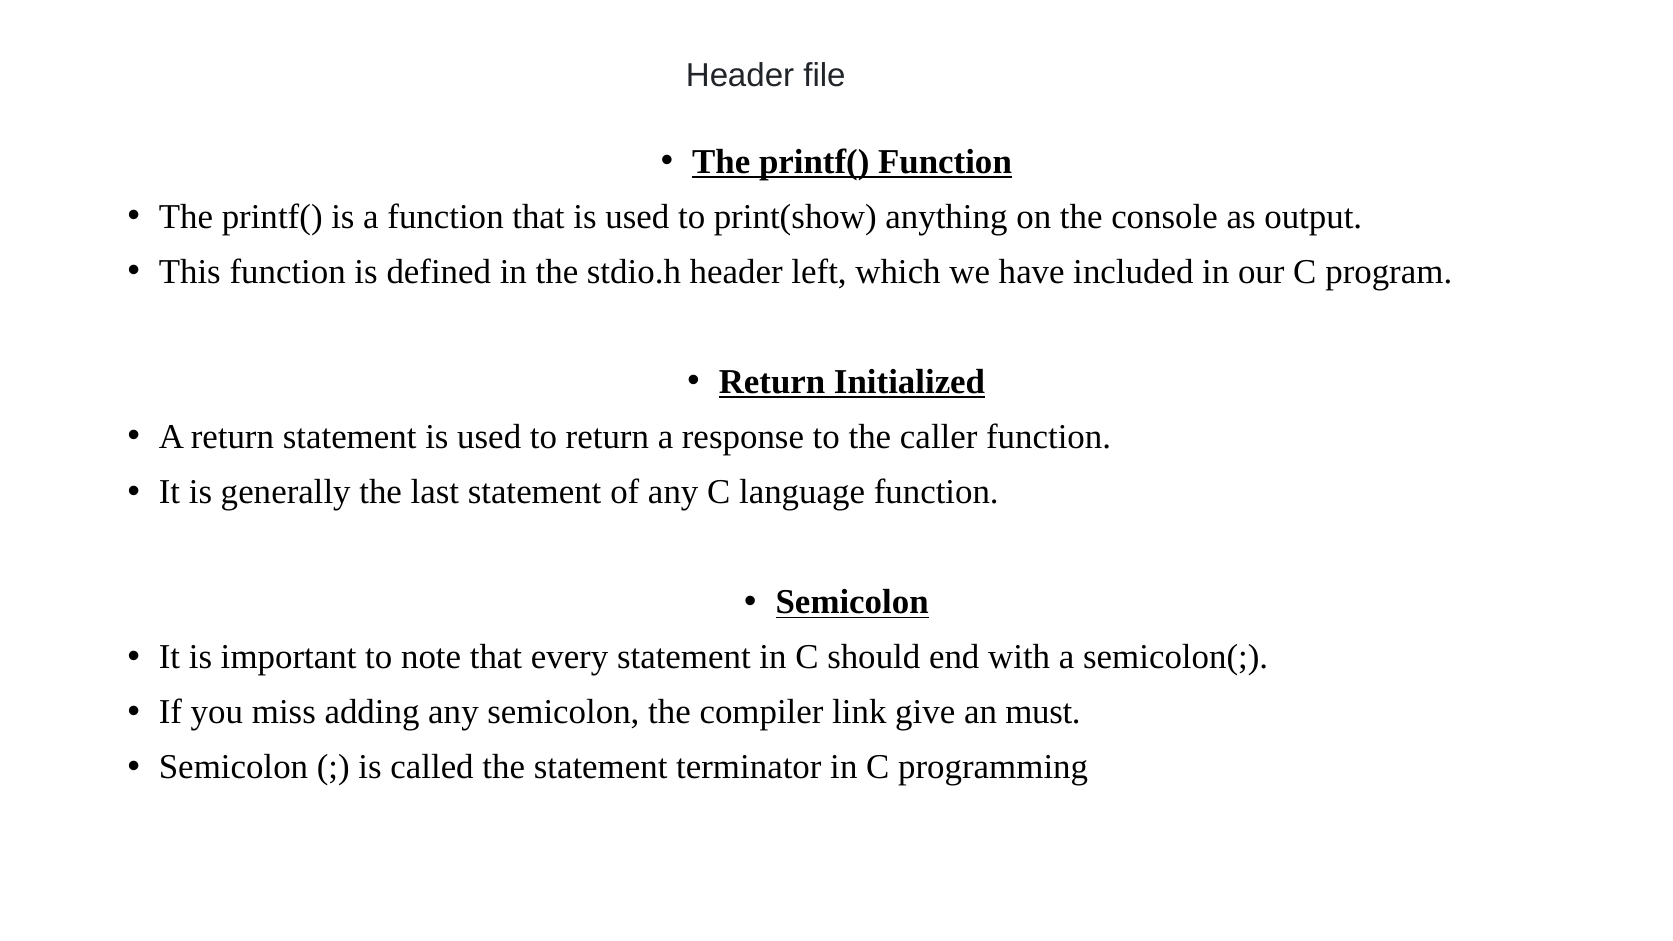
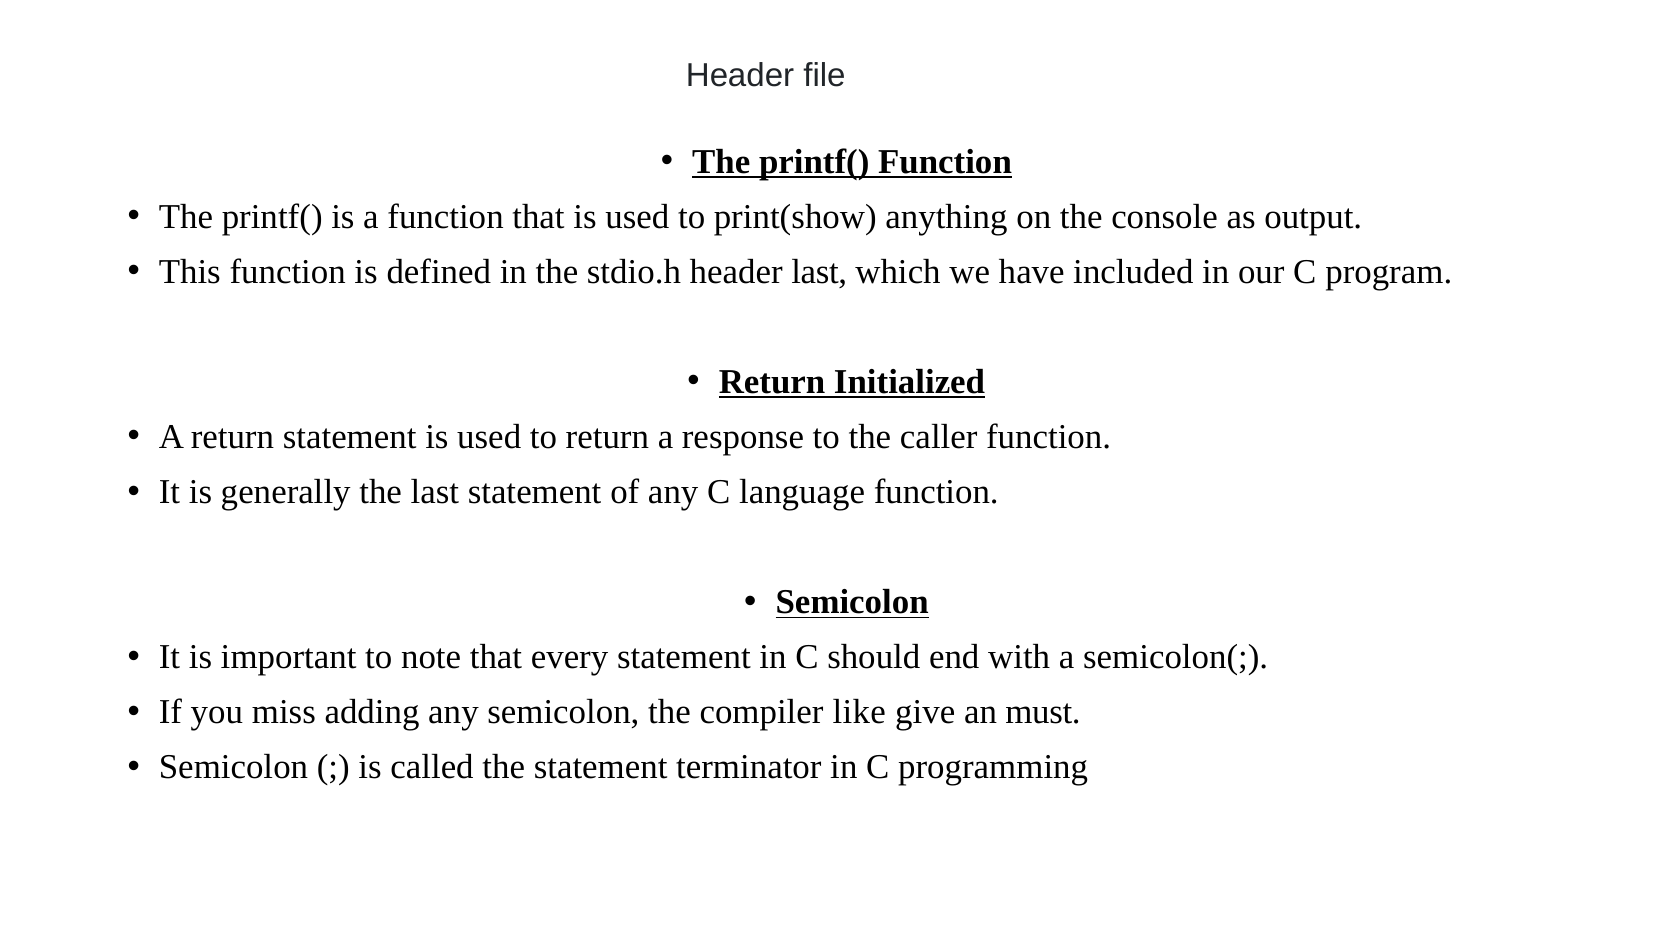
header left: left -> last
link: link -> like
